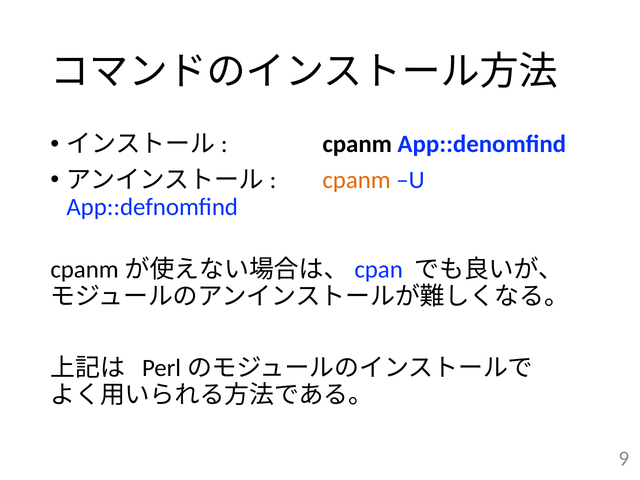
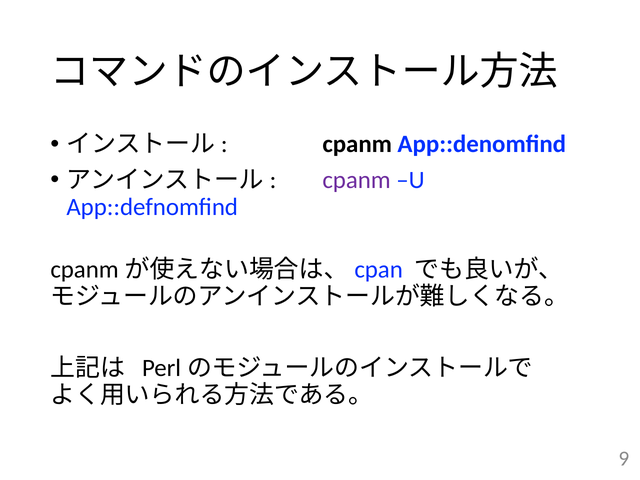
cpanm at (357, 180) colour: orange -> purple
